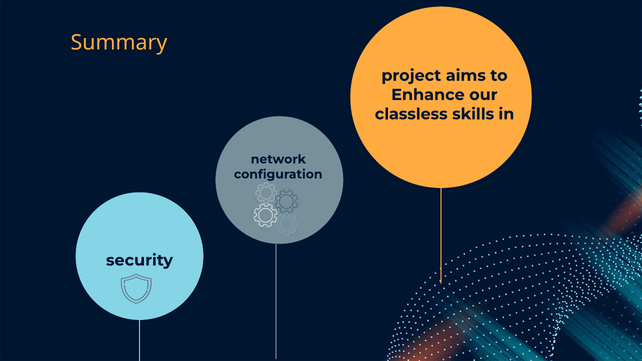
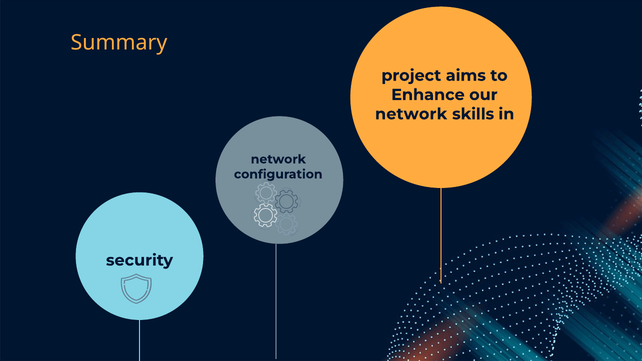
classless at (411, 114): classless -> network
